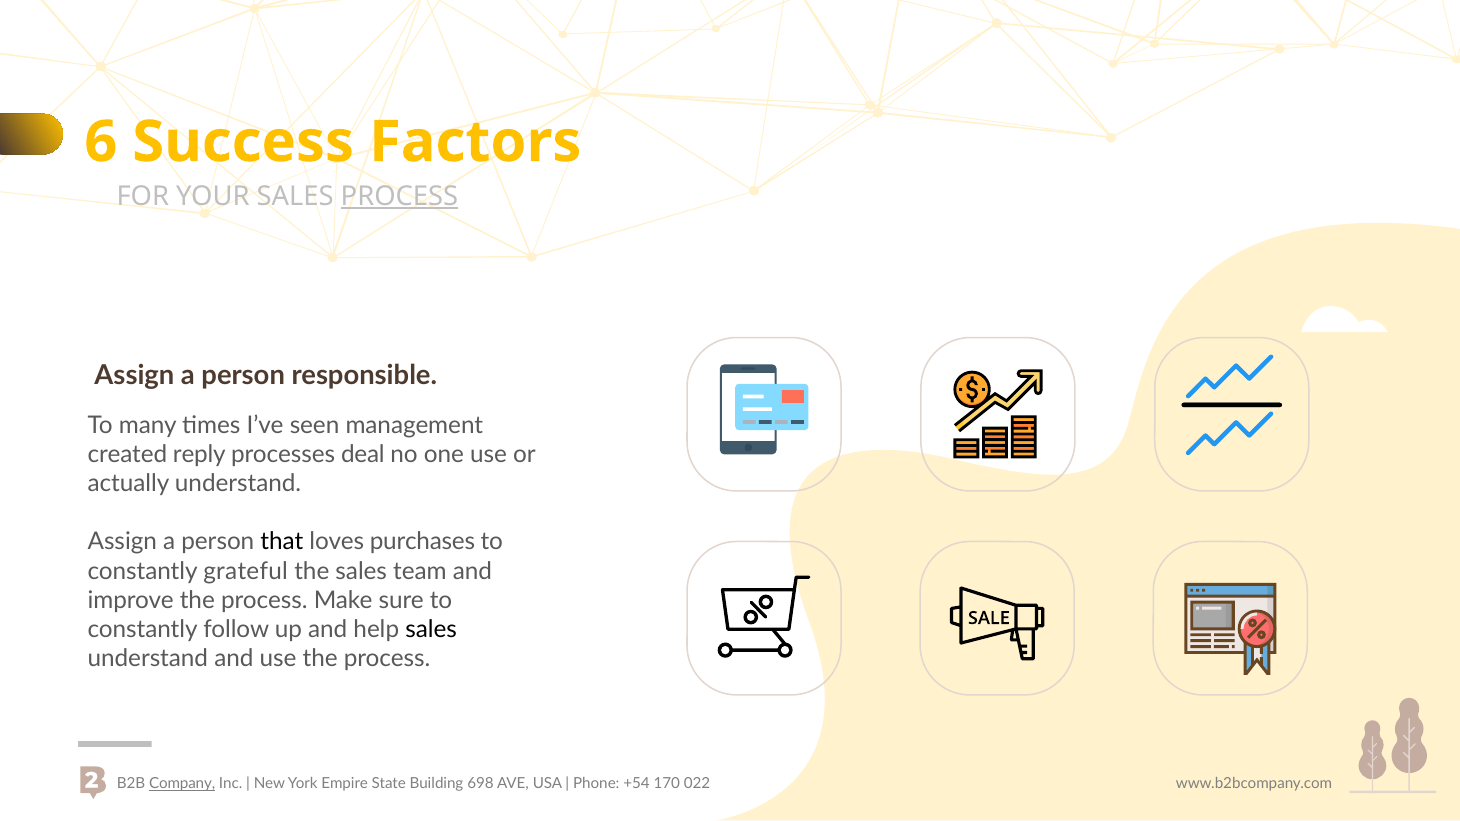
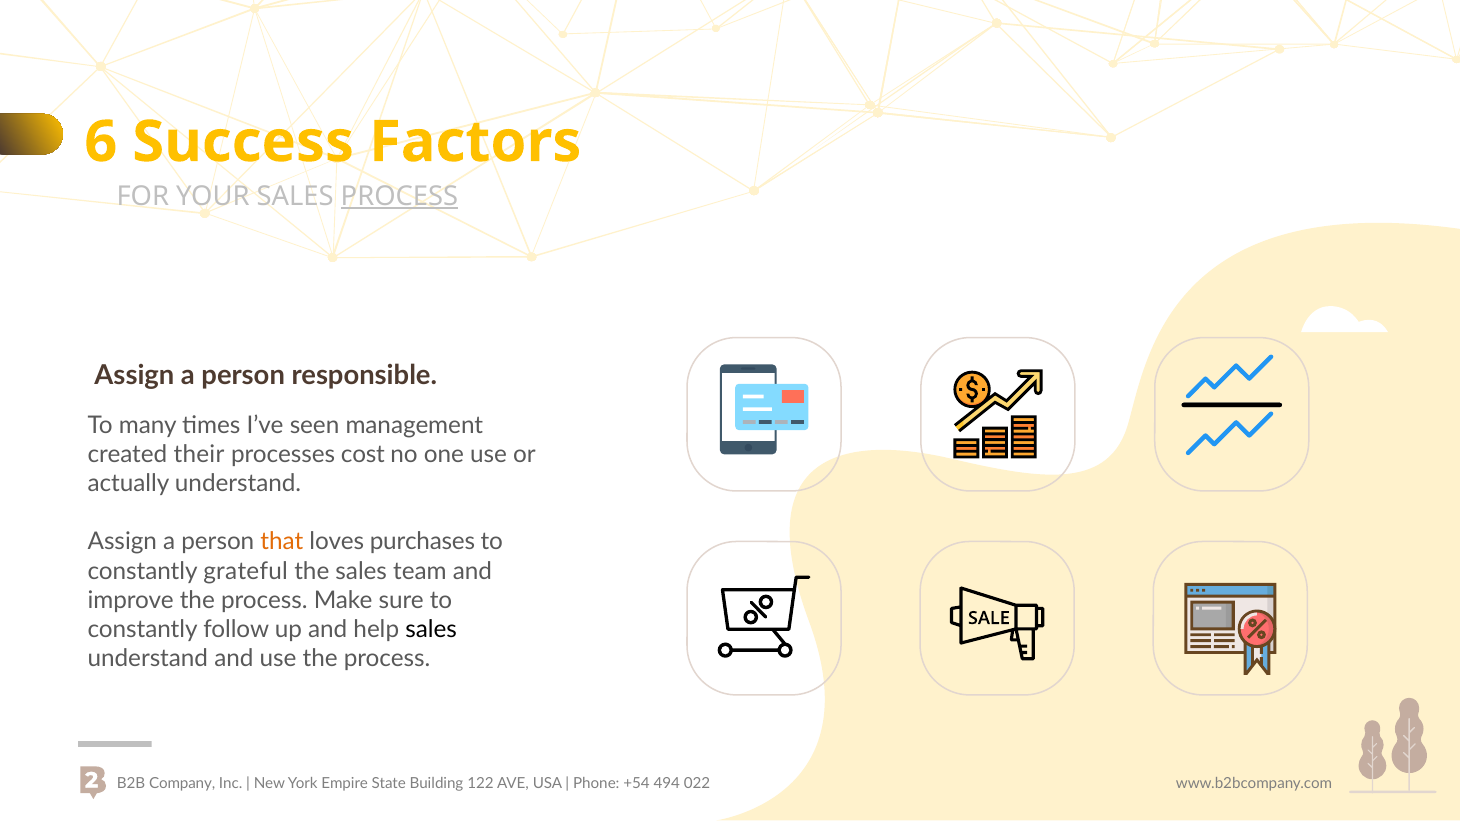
reply: reply -> their
deal: deal -> cost
that colour: black -> orange
Company underline: present -> none
698: 698 -> 122
170: 170 -> 494
